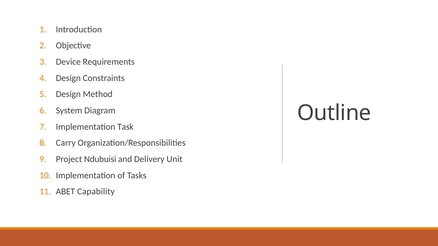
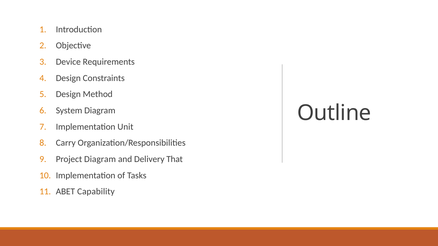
Task: Task -> Unit
Project Ndubuisi: Ndubuisi -> Diagram
Unit: Unit -> That
